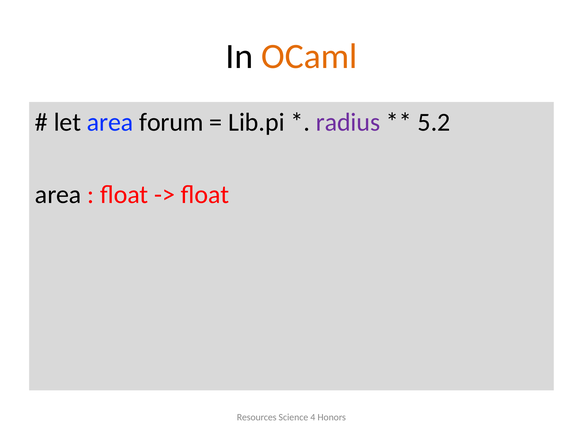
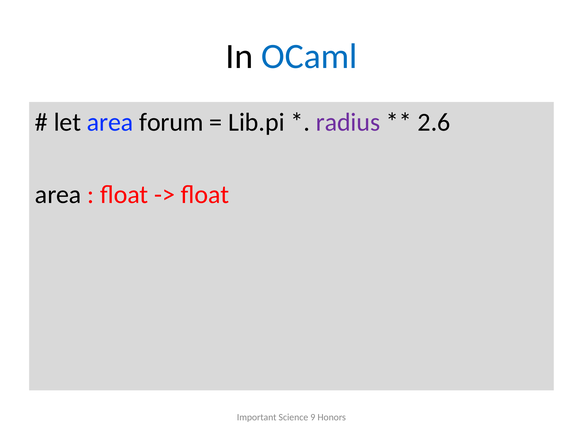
OCaml colour: orange -> blue
5.2: 5.2 -> 2.6
Resources: Resources -> Important
4: 4 -> 9
